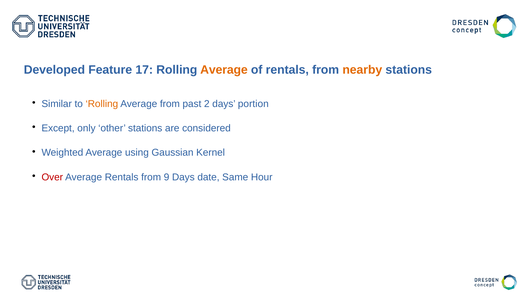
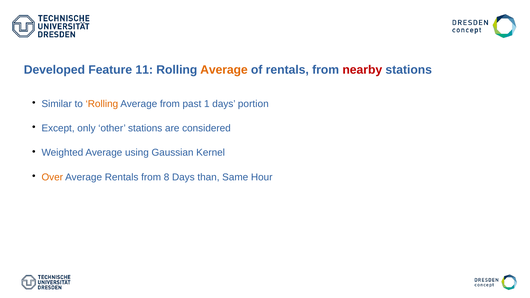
17: 17 -> 11
nearby colour: orange -> red
2: 2 -> 1
Over colour: red -> orange
9: 9 -> 8
date: date -> than
